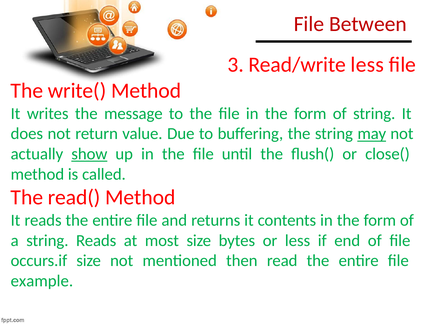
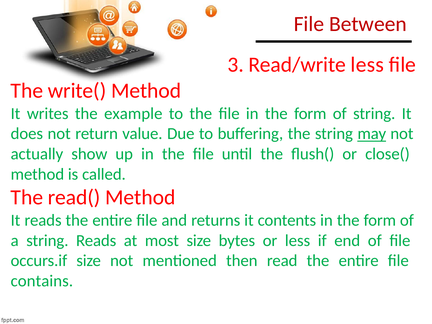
message: message -> example
show underline: present -> none
example: example -> contains
